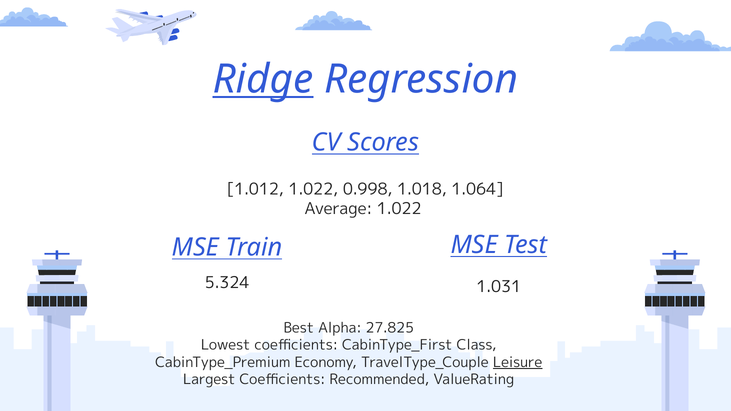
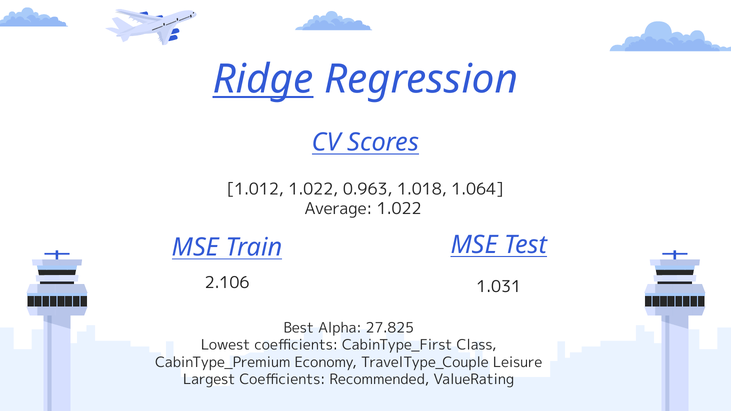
0.998: 0.998 -> 0.963
5.324: 5.324 -> 2.106
Leisure underline: present -> none
